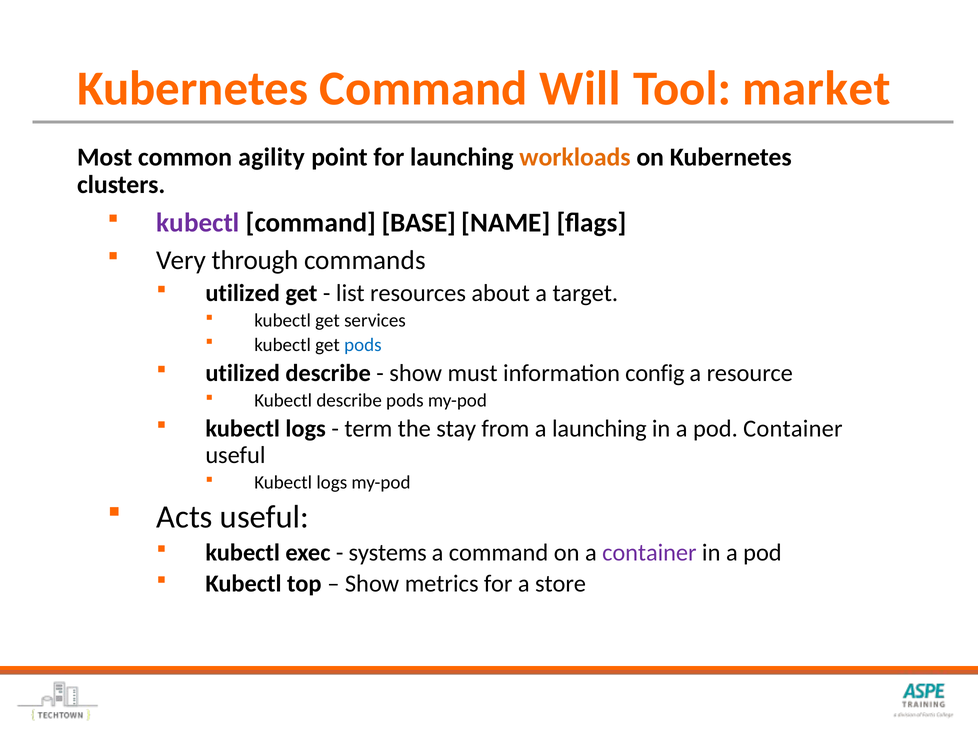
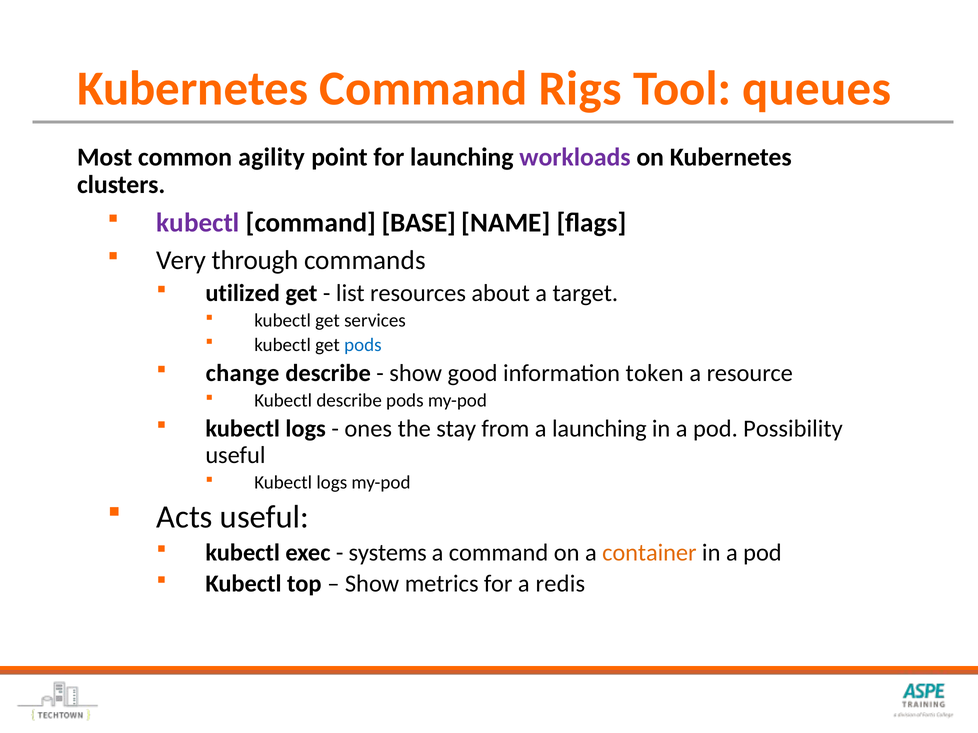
Will: Will -> Rigs
market: market -> queues
workloads colour: orange -> purple
utilized at (243, 374): utilized -> change
must: must -> good
config: config -> token
term: term -> ones
pod Container: Container -> Possibility
container at (649, 553) colour: purple -> orange
store: store -> redis
